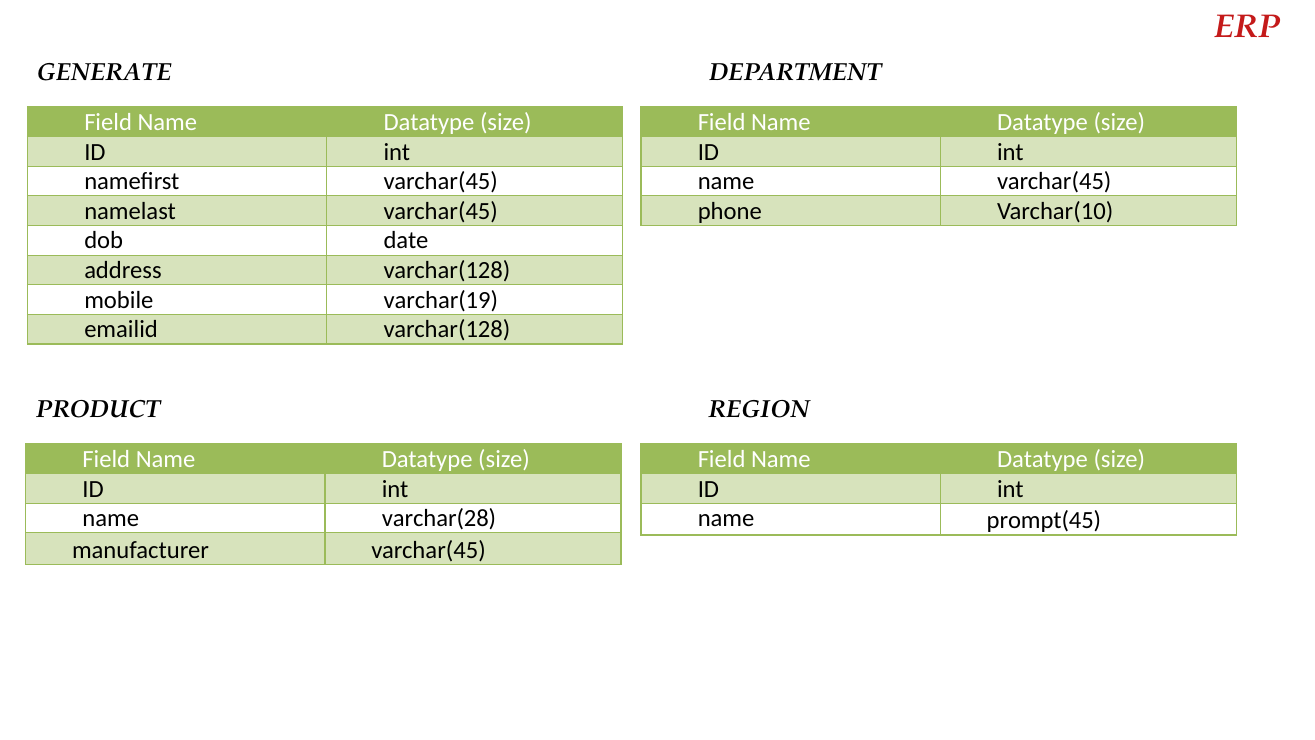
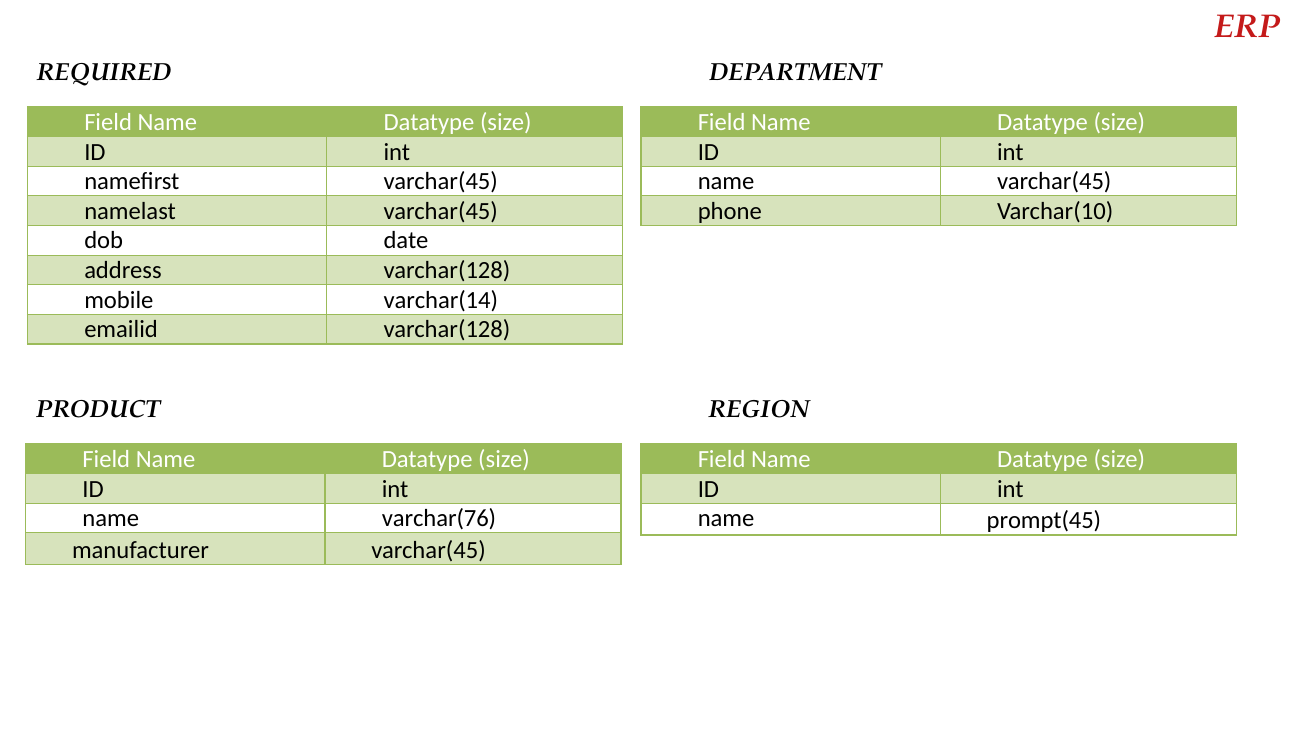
GENERATE: GENERATE -> REQUIRED
varchar(19: varchar(19 -> varchar(14
varchar(28: varchar(28 -> varchar(76
